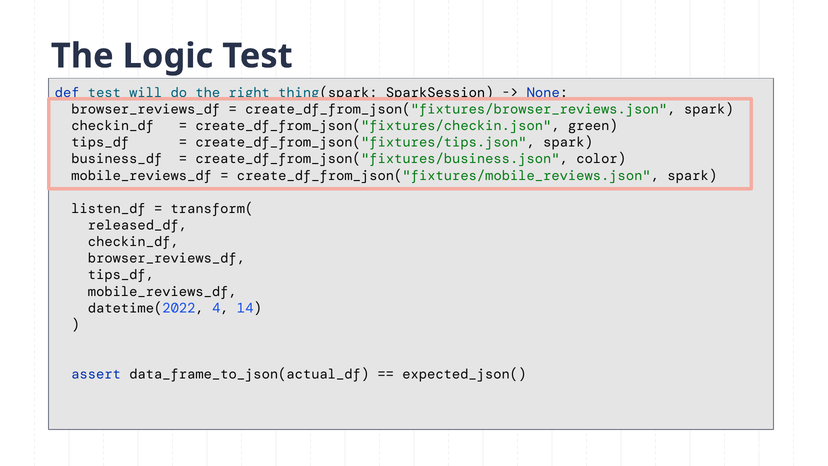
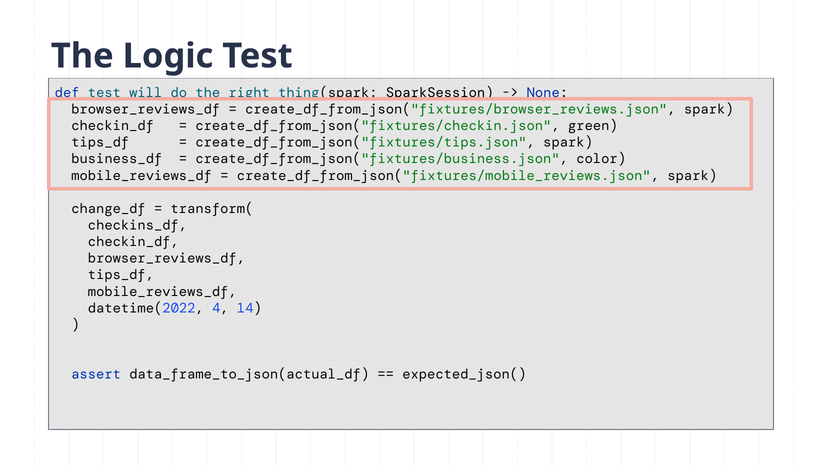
listen_df: listen_df -> change_df
released_df: released_df -> checkins_df
